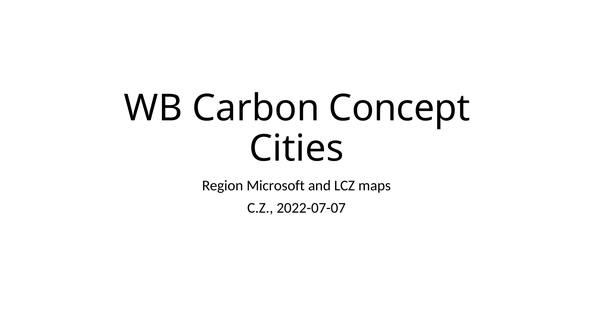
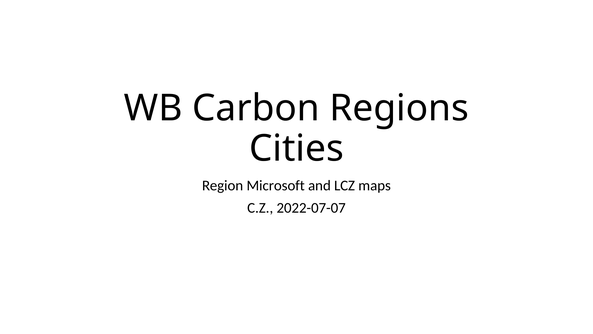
Concept: Concept -> Regions
